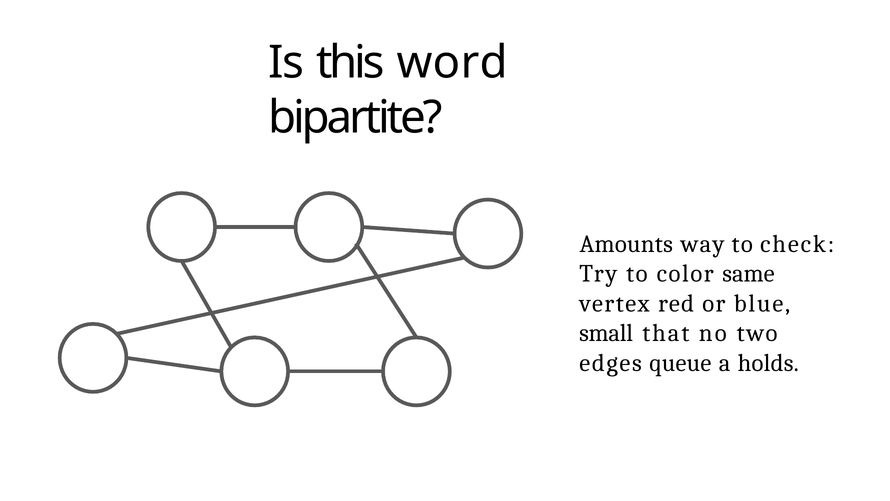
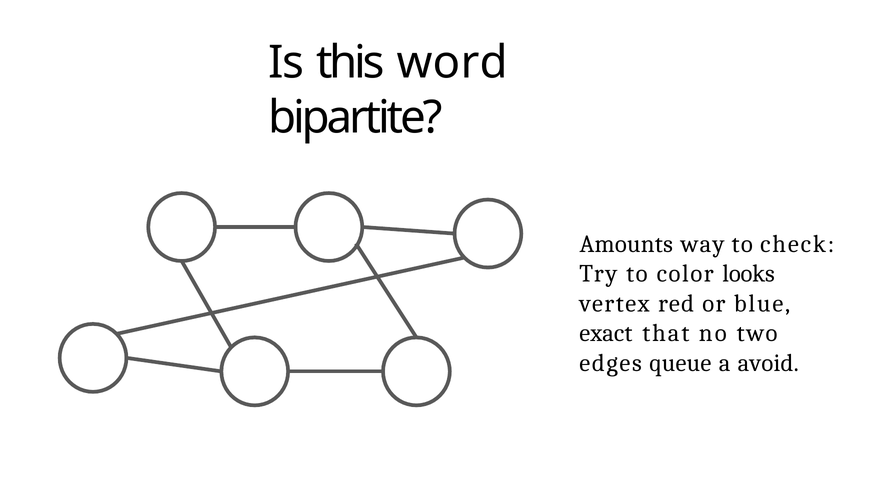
same: same -> looks
small: small -> exact
holds: holds -> avoid
